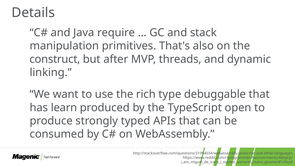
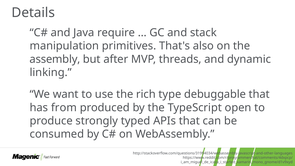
construct: construct -> assembly
learn: learn -> from
